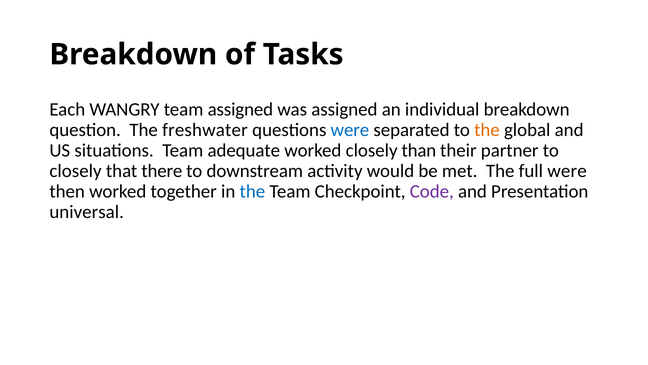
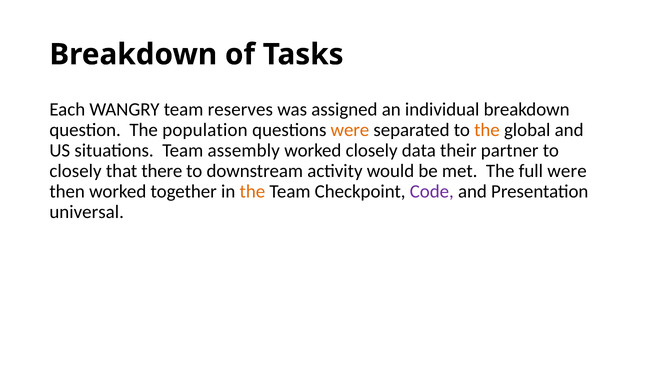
team assigned: assigned -> reserves
freshwater: freshwater -> population
were at (350, 130) colour: blue -> orange
adequate: adequate -> assembly
than: than -> data
the at (252, 191) colour: blue -> orange
